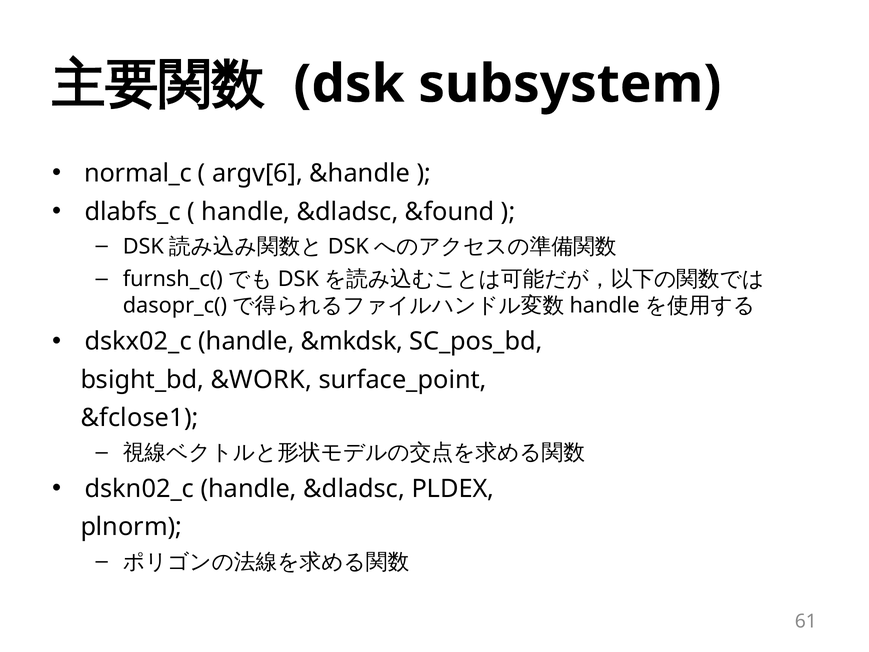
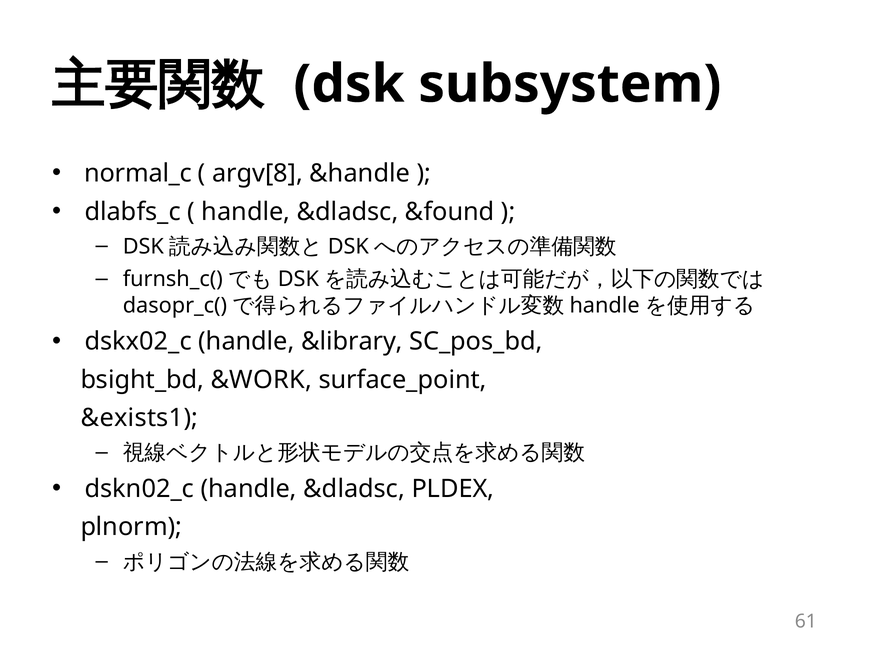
argv[6: argv[6 -> argv[8
&mkdsk: &mkdsk -> &library
&fclose1: &fclose1 -> &exists1
